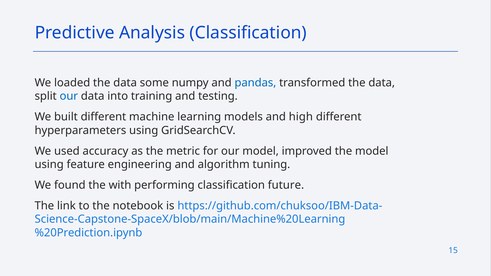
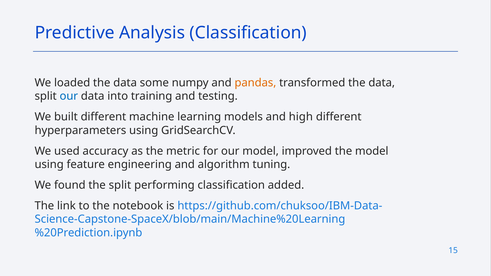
pandas colour: blue -> orange
the with: with -> split
future: future -> added
